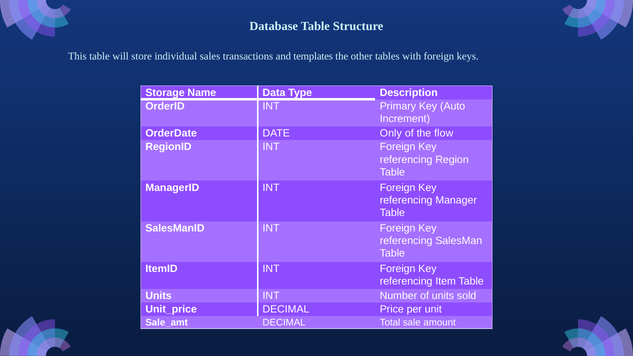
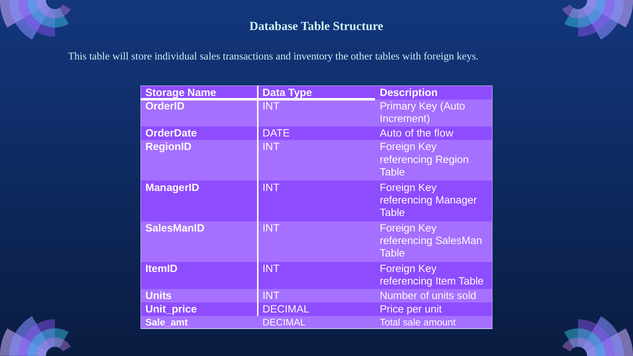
templates: templates -> inventory
DATE Only: Only -> Auto
